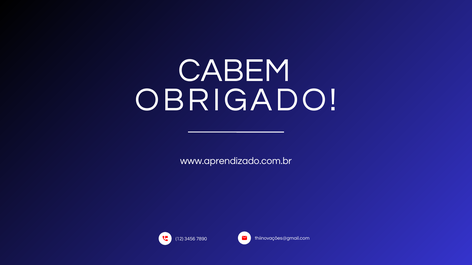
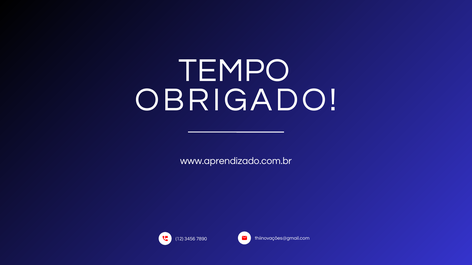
CABEM: CABEM -> TEMPO
